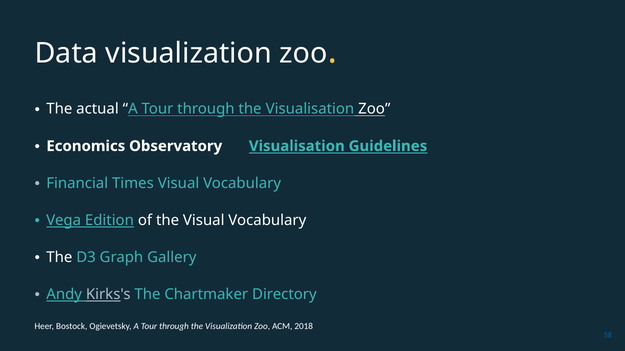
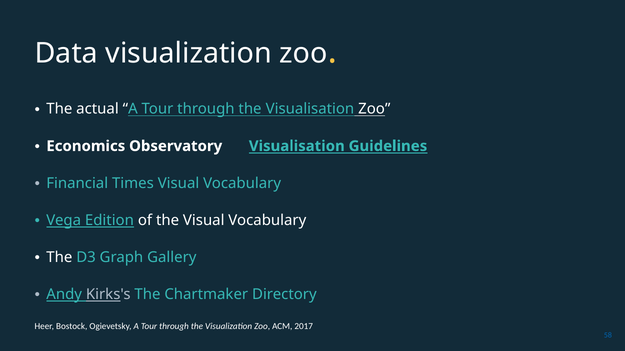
2018: 2018 -> 2017
